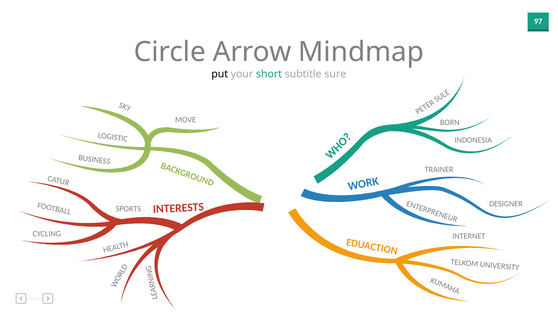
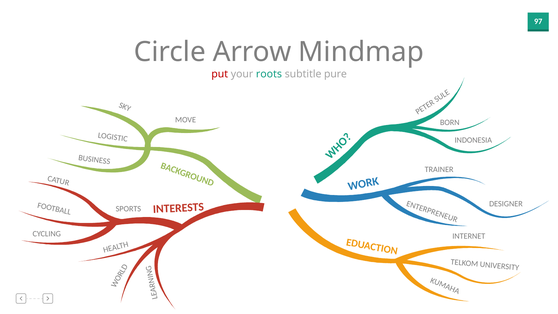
put colour: black -> red
short: short -> roots
sure: sure -> pure
